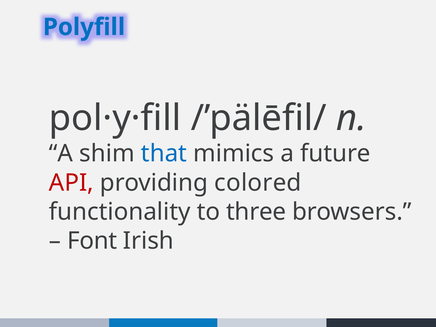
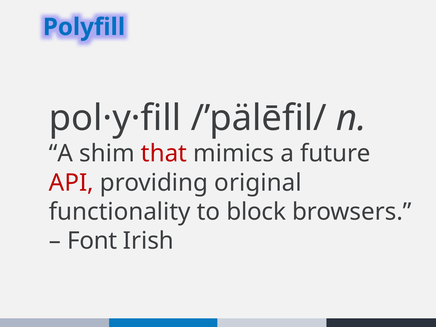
that colour: blue -> red
colored: colored -> original
three: three -> block
